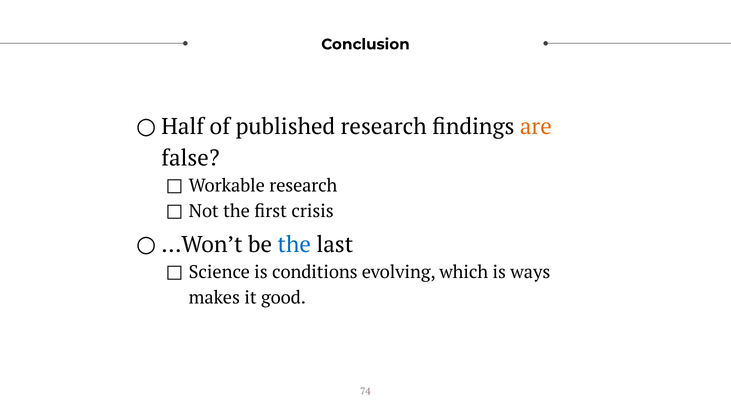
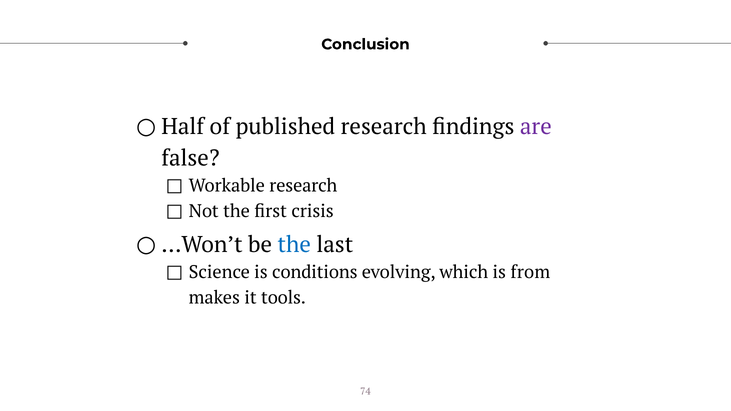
are colour: orange -> purple
ways: ways -> from
good: good -> tools
